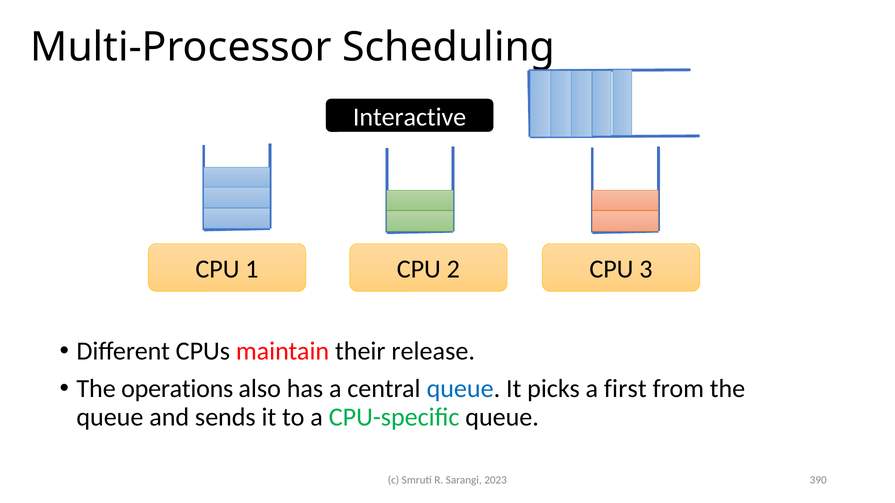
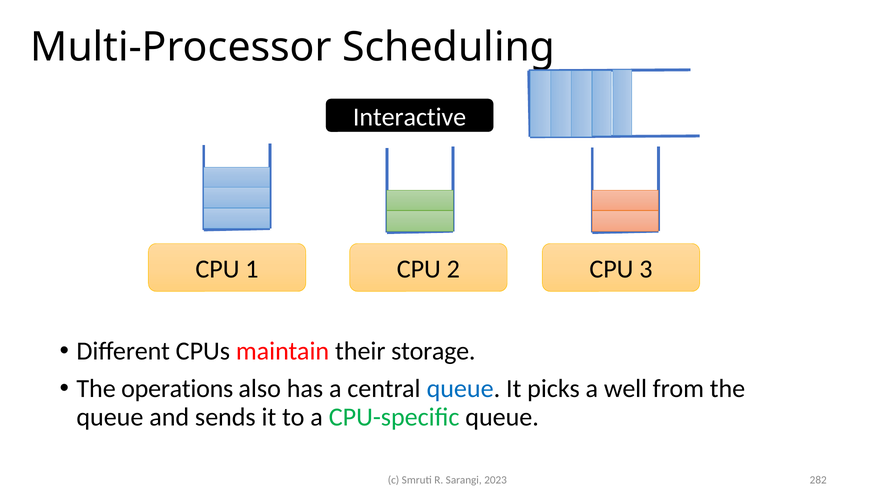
release: release -> storage
first: first -> well
390: 390 -> 282
